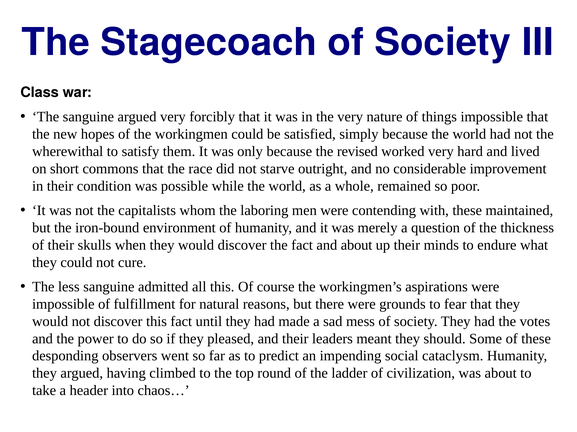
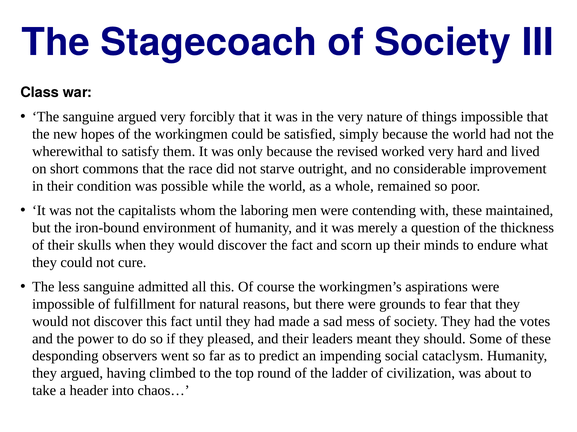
and about: about -> scorn
